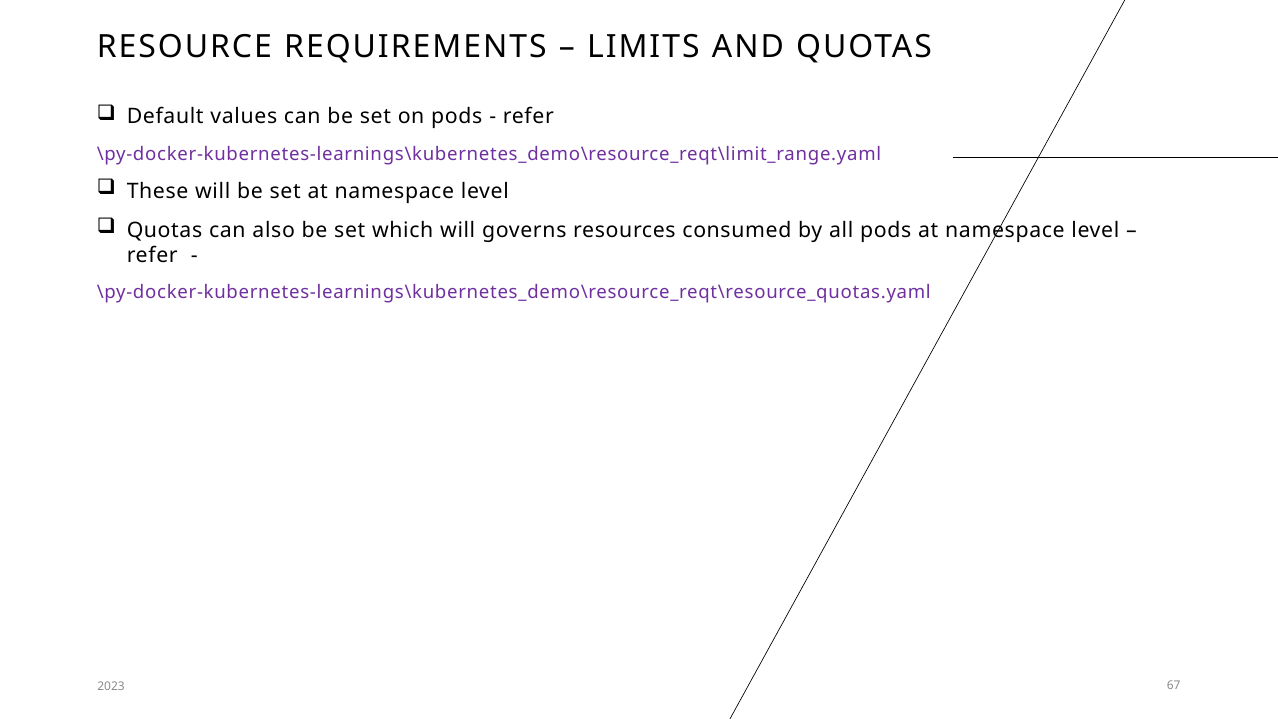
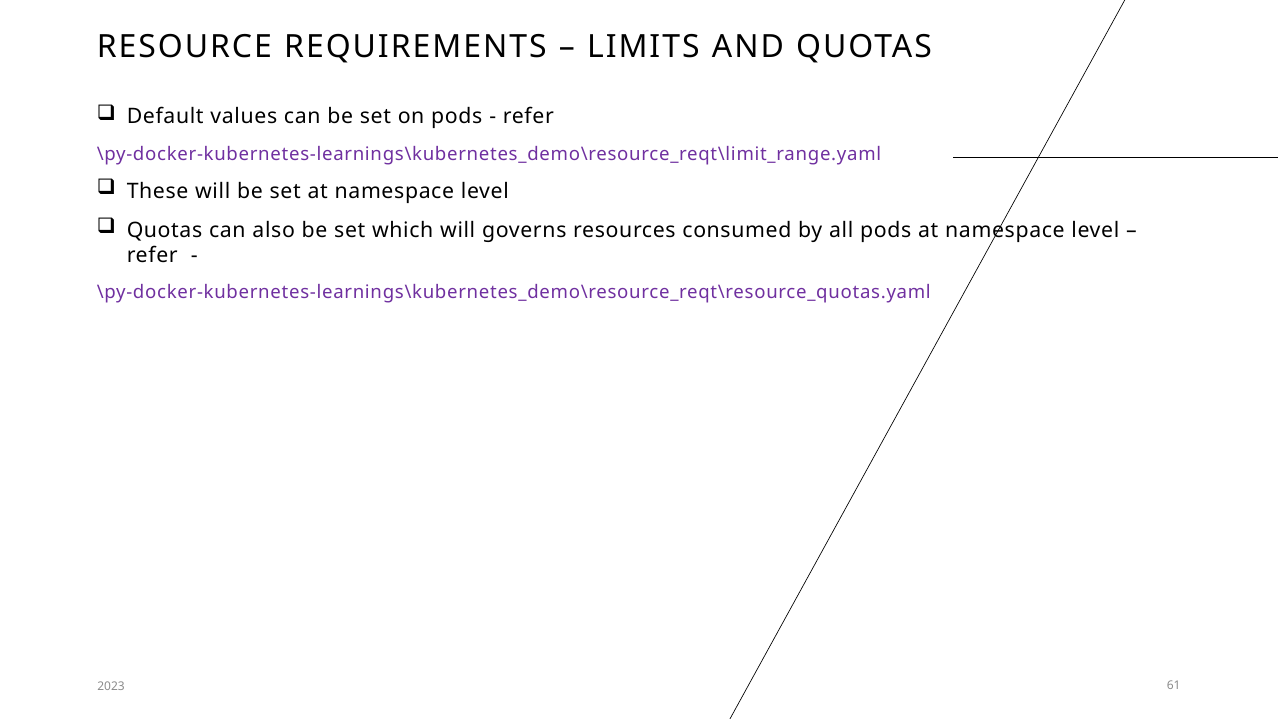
67: 67 -> 61
